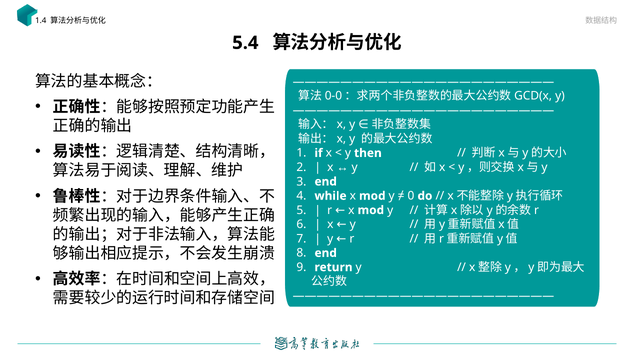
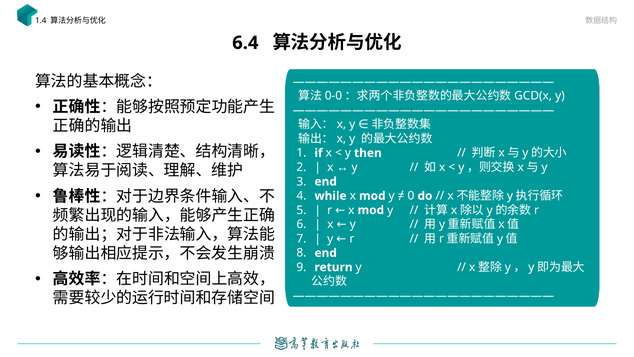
5.4: 5.4 -> 6.4
